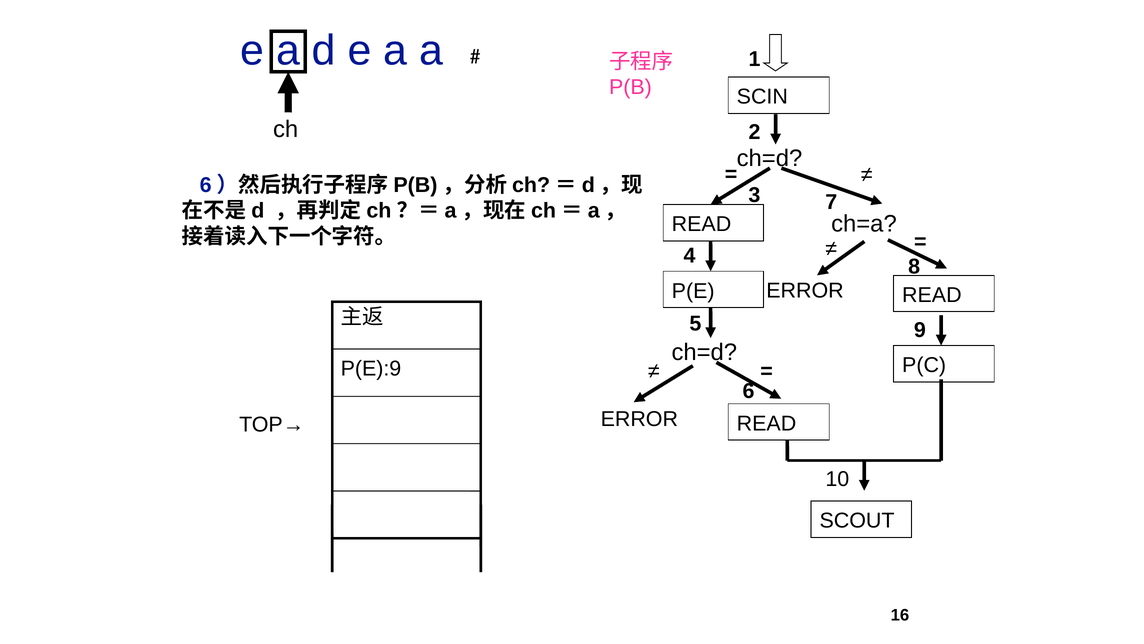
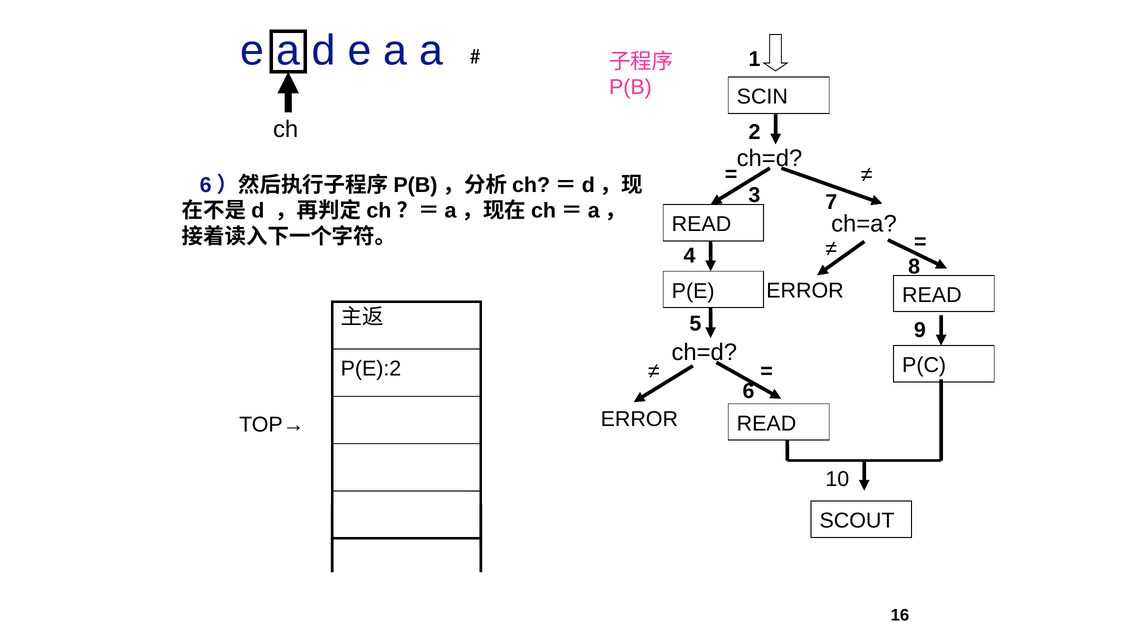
P(E):9: P(E):9 -> P(E):2
